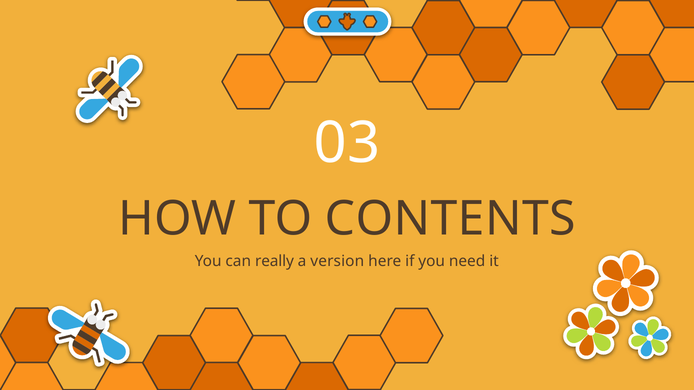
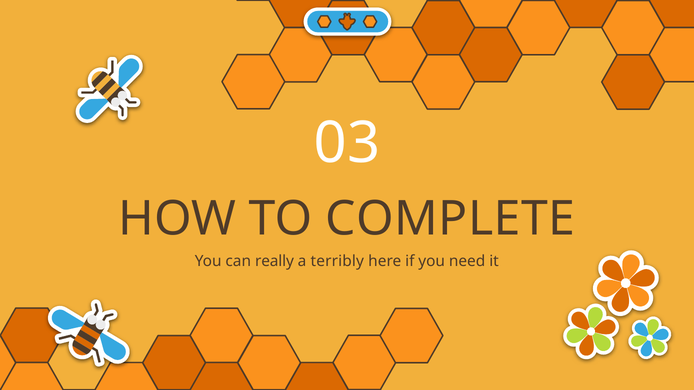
CONTENTS: CONTENTS -> COMPLETE
version: version -> terribly
